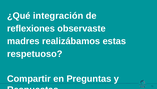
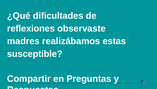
integración: integración -> dificultades
respetuoso: respetuoso -> susceptible
